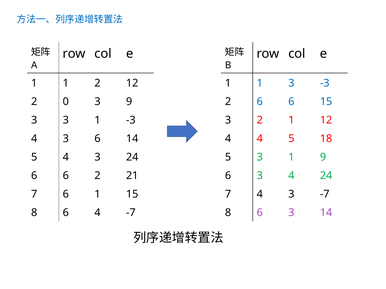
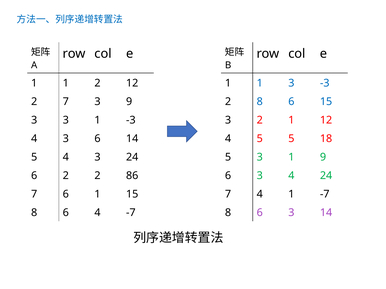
2 0: 0 -> 7
2 6: 6 -> 8
4 4: 4 -> 5
6 at (66, 176): 6 -> 2
21: 21 -> 86
7 4 3: 3 -> 1
